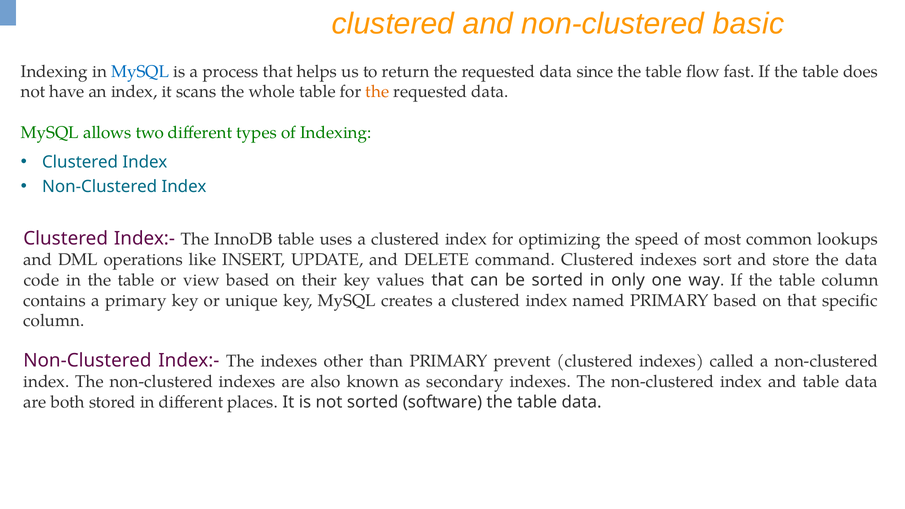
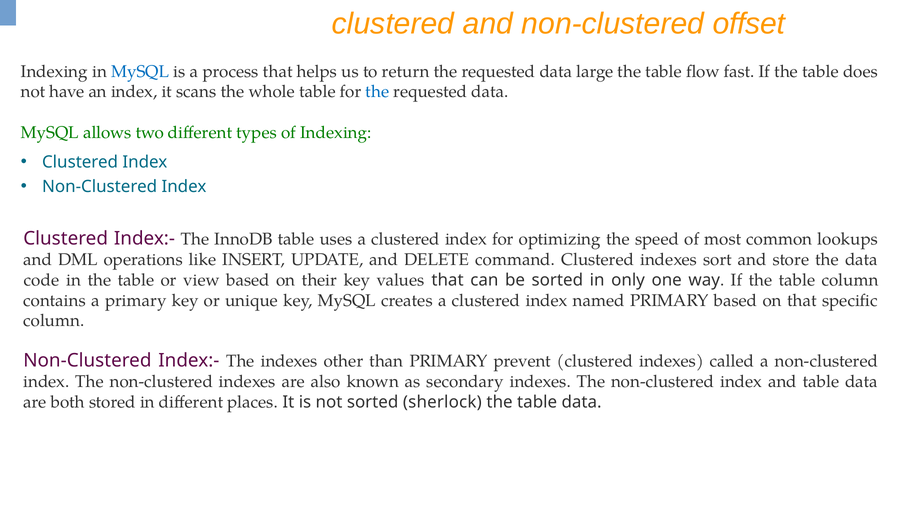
basic: basic -> offset
since: since -> large
the at (377, 92) colour: orange -> blue
software: software -> sherlock
